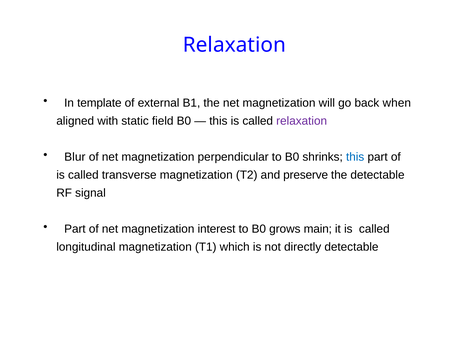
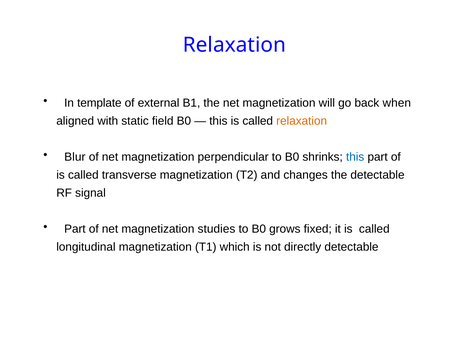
relaxation at (302, 121) colour: purple -> orange
preserve: preserve -> changes
interest: interest -> studies
main: main -> fixed
